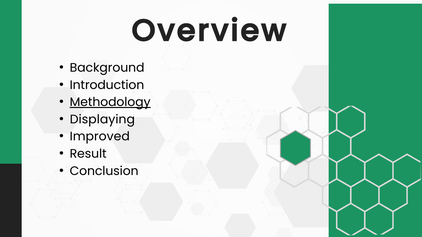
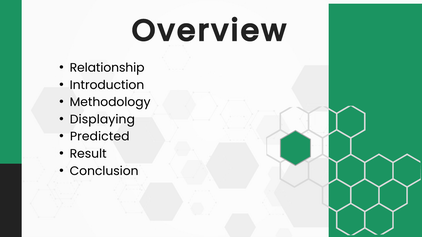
Background: Background -> Relationship
Methodology underline: present -> none
Improved: Improved -> Predicted
